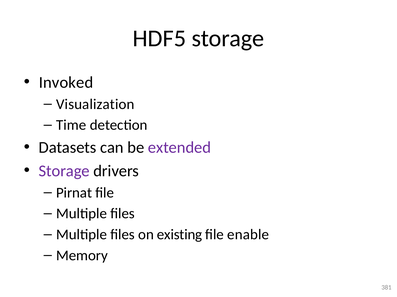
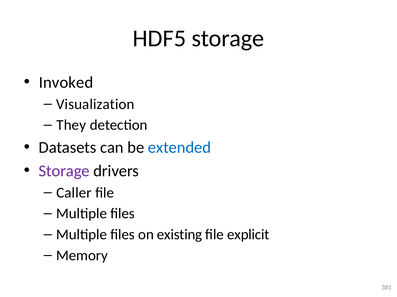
Time: Time -> They
extended colour: purple -> blue
Pirnat: Pirnat -> Caller
enable: enable -> explicit
